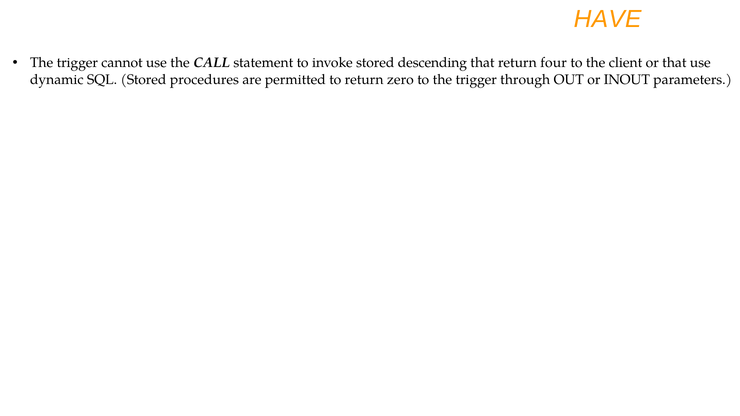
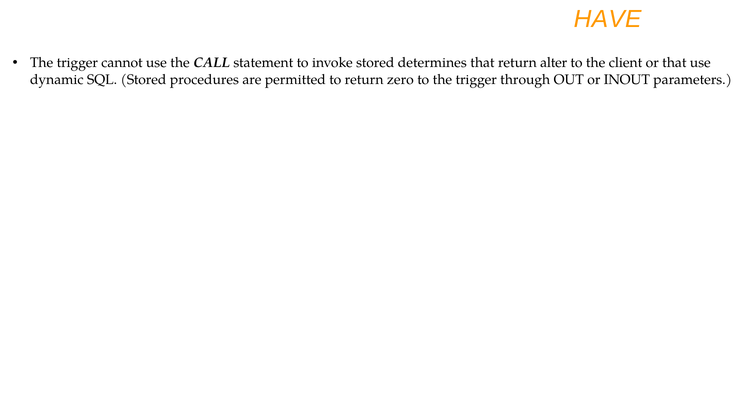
descending: descending -> determines
four: four -> alter
